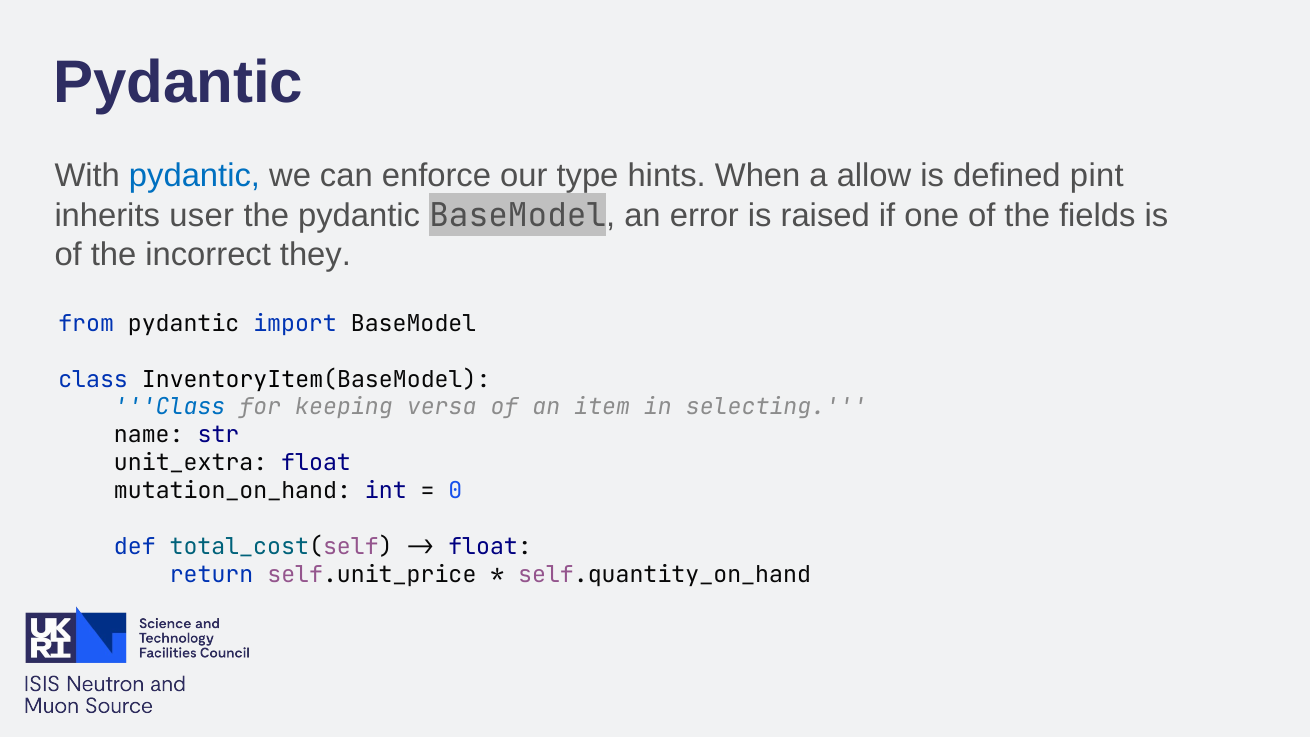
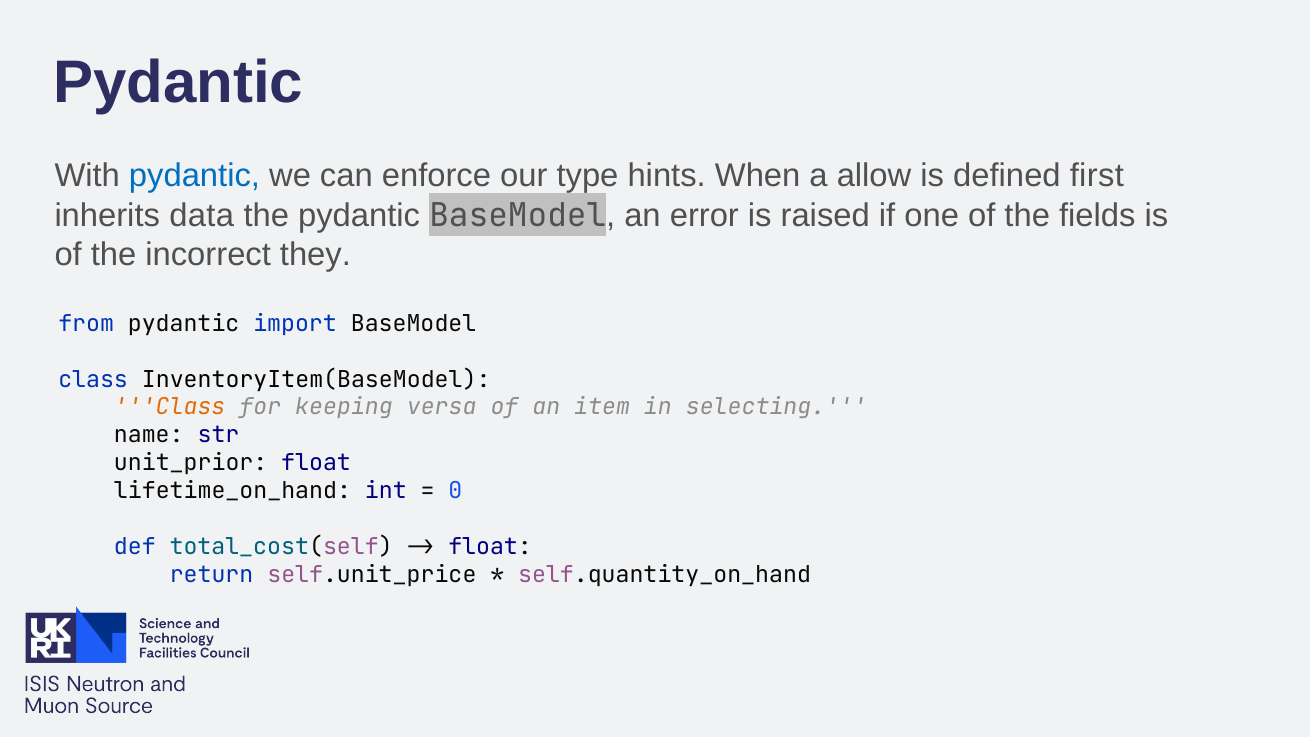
pint: pint -> first
user: user -> data
Class at (170, 407) colour: blue -> orange
unit_extra: unit_extra -> unit_prior
mutation_on_hand: mutation_on_hand -> lifetime_on_hand
